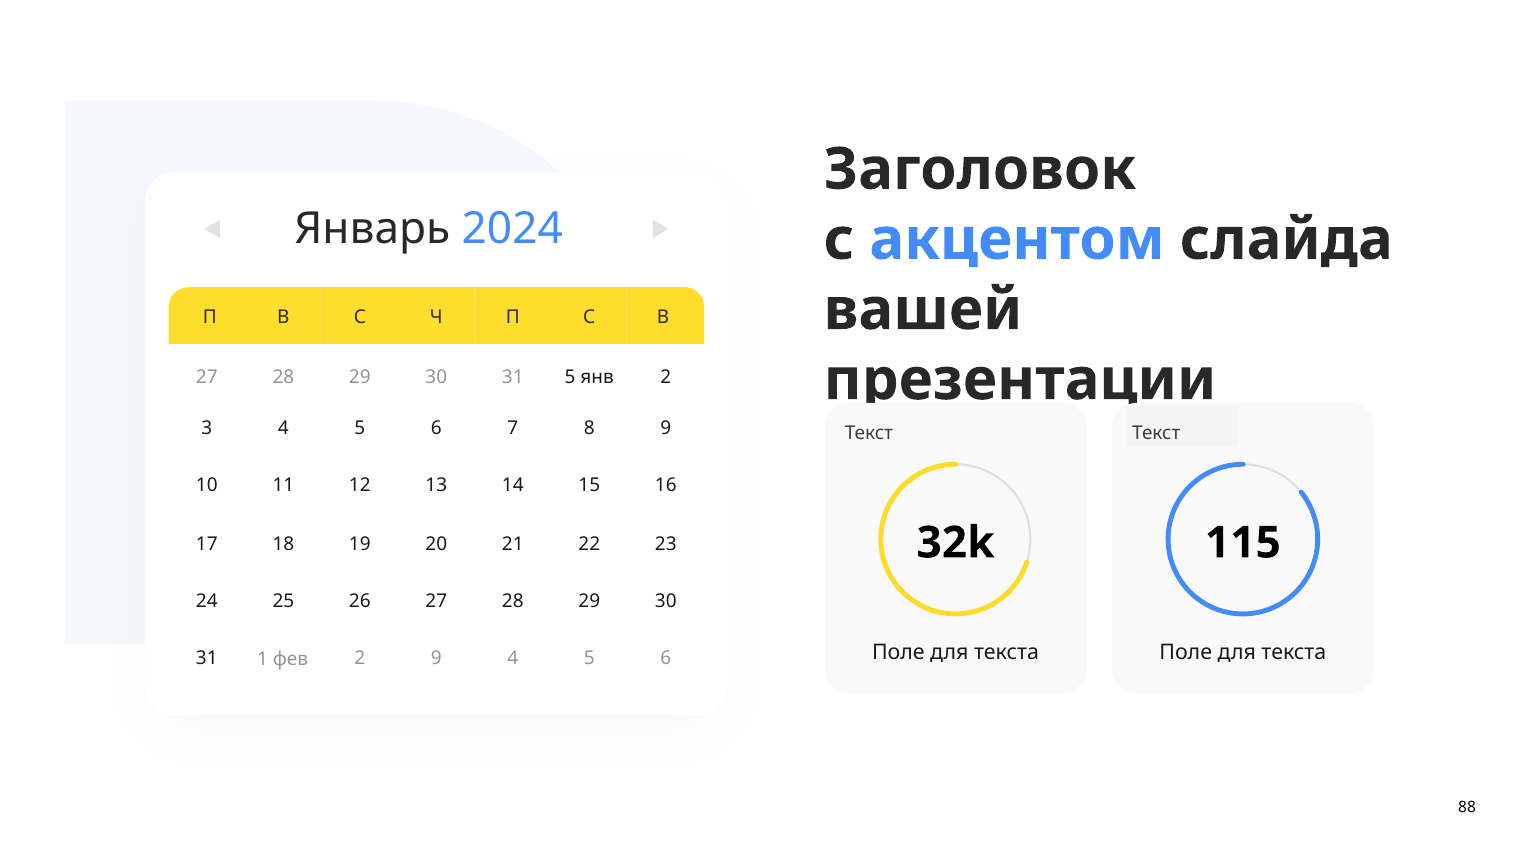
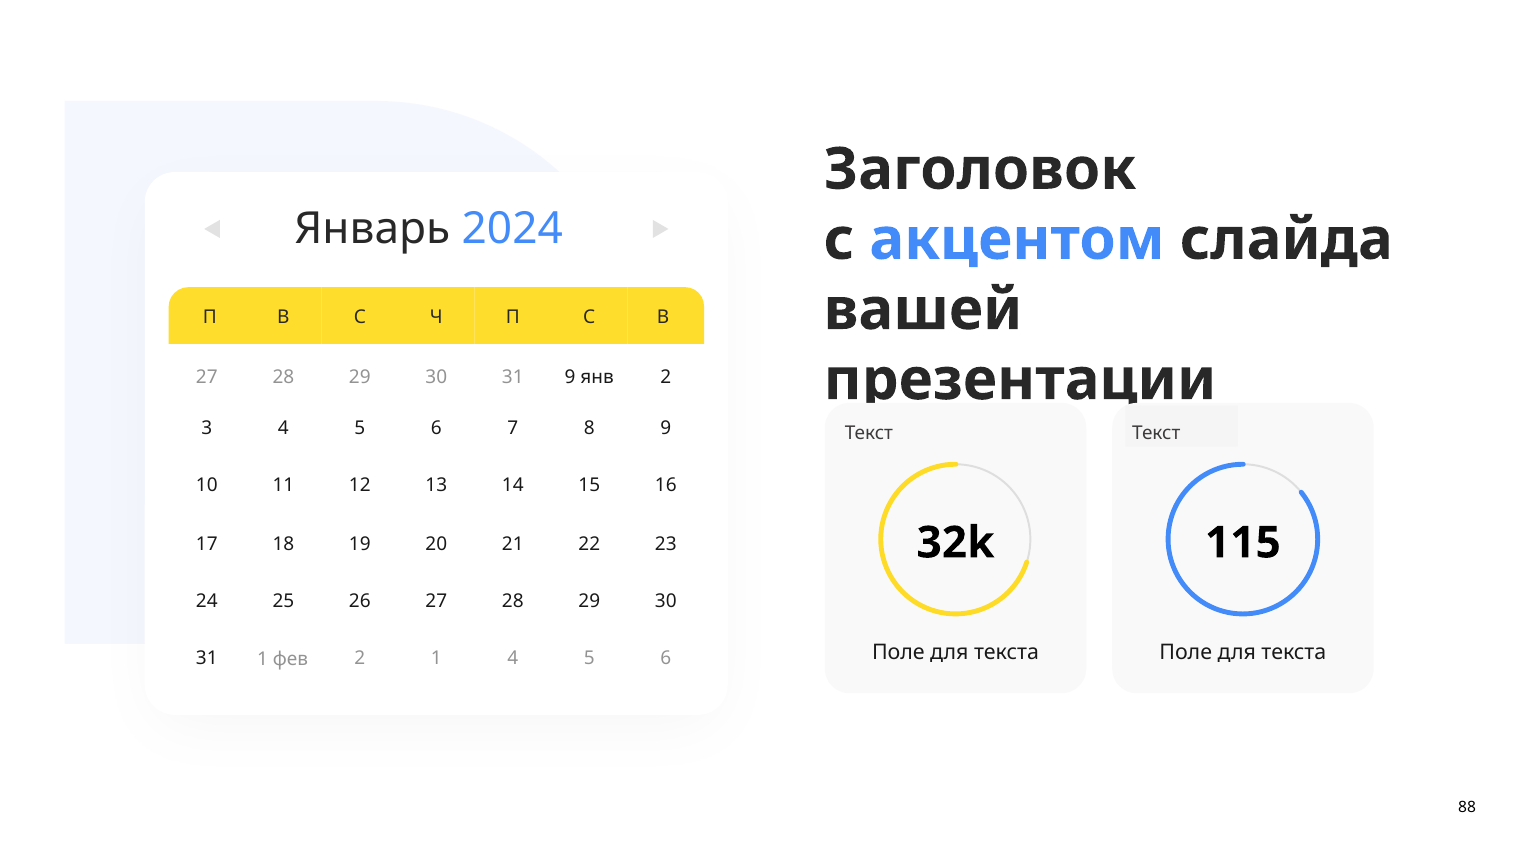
31 5: 5 -> 9
2 9: 9 -> 1
